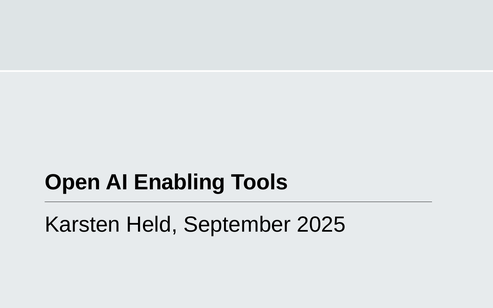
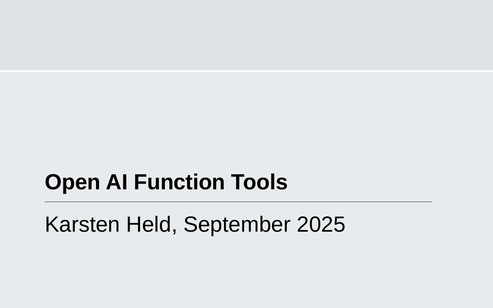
Enabling: Enabling -> Function
